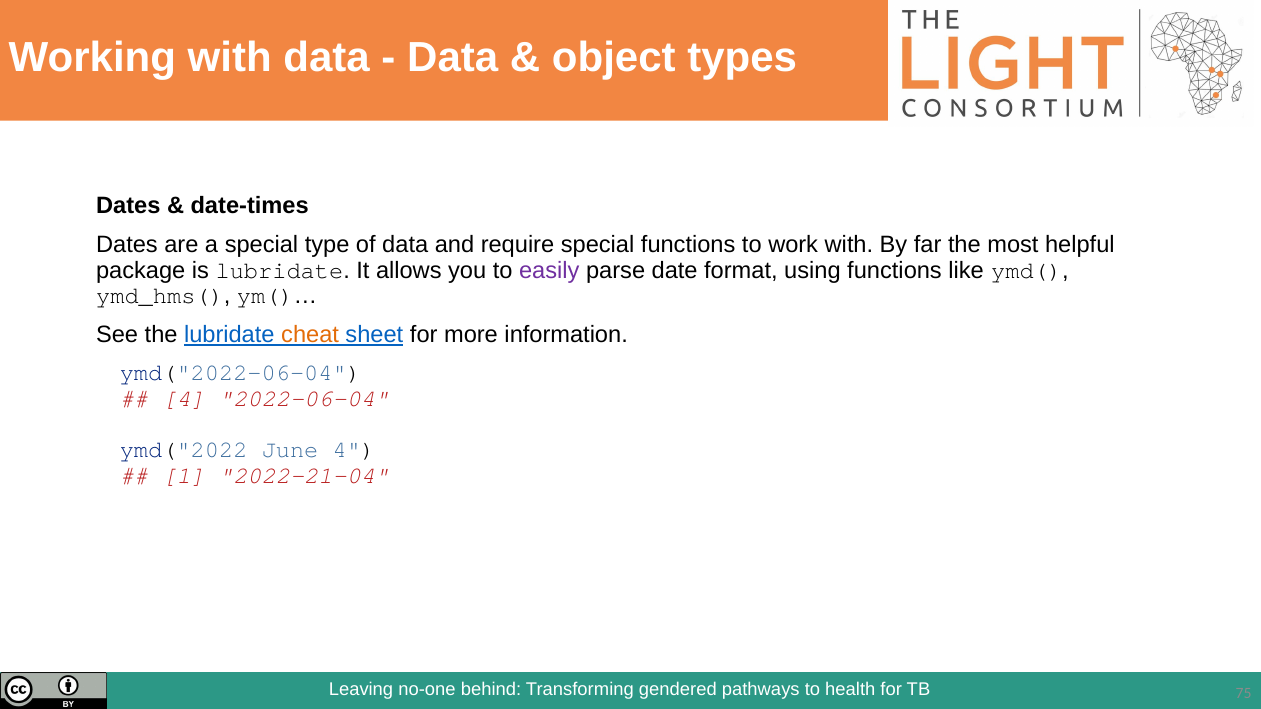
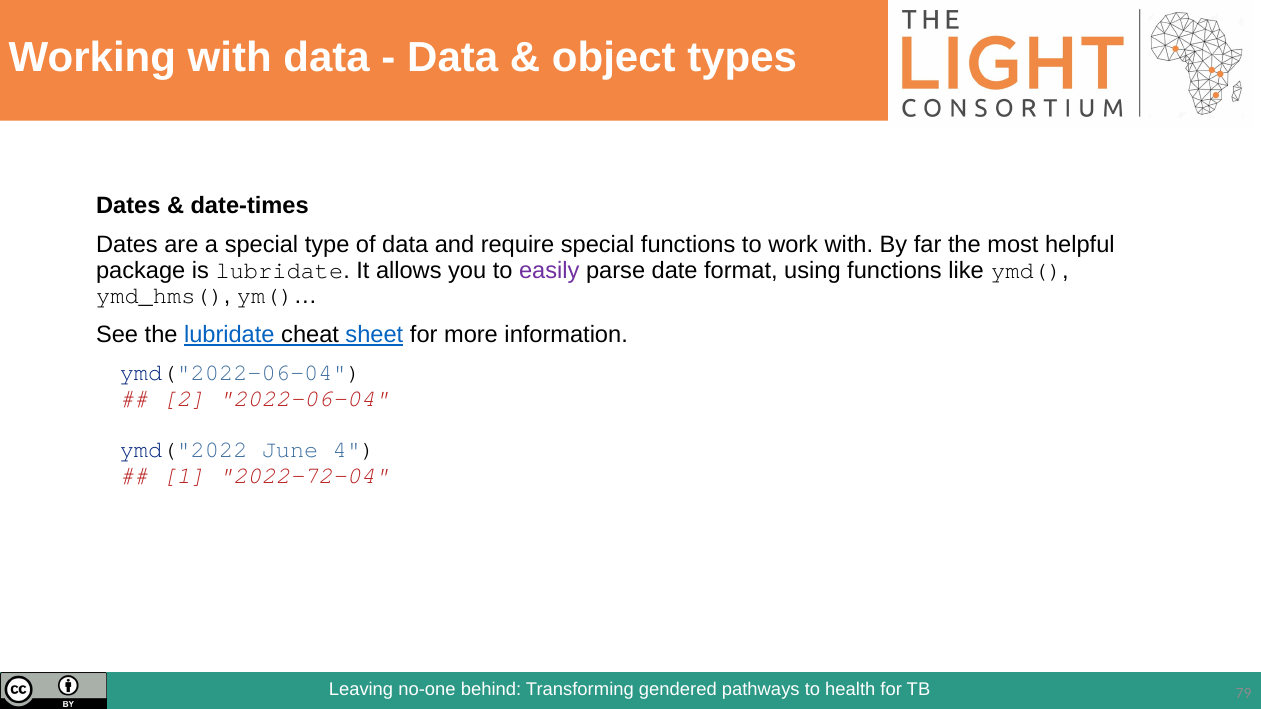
cheat colour: orange -> black
4 at (184, 399): 4 -> 2
2022-21-04: 2022-21-04 -> 2022-72-04
75: 75 -> 79
